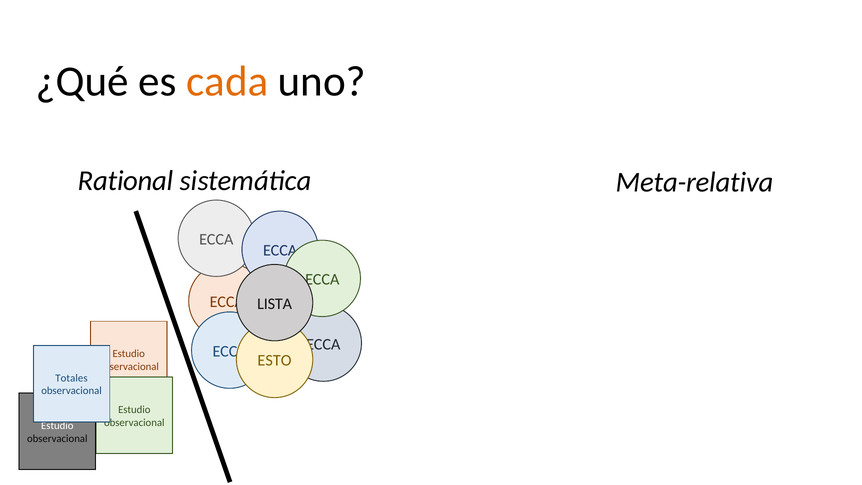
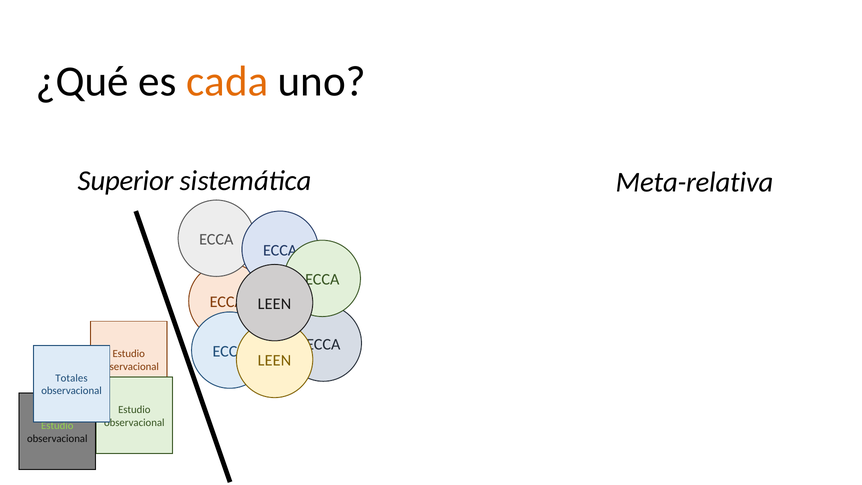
Rational: Rational -> Superior
LISTA at (275, 304): LISTA -> LEEN
ESTO at (274, 360): ESTO -> LEEN
Estudio at (57, 426) colour: white -> light green
